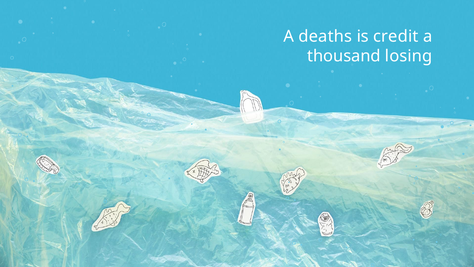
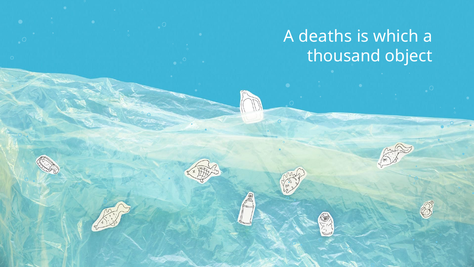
credit: credit -> which
losing: losing -> object
